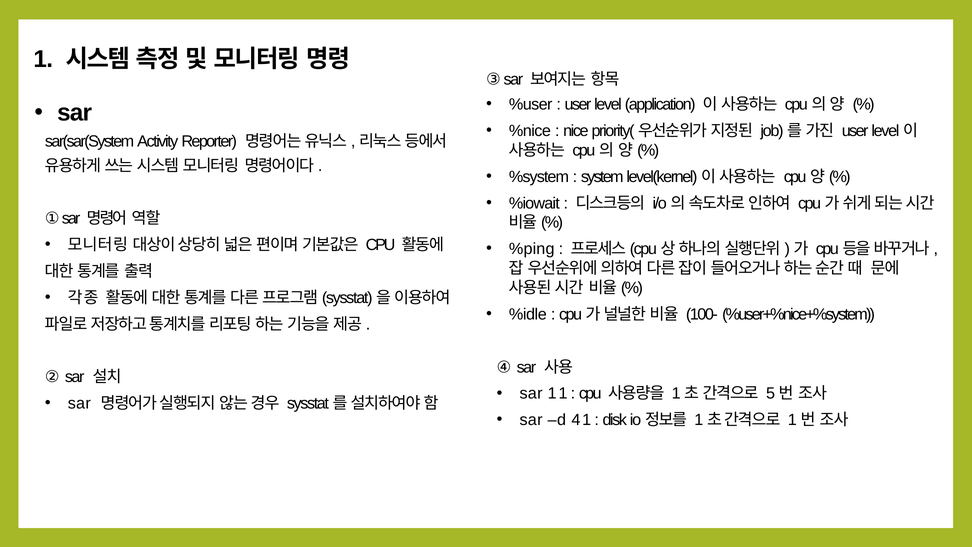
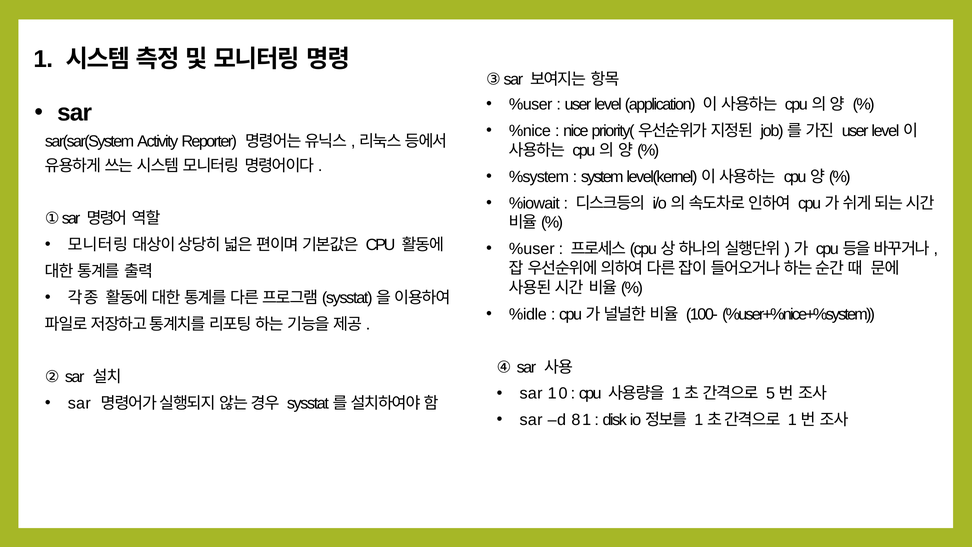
%ping at (532, 249): %ping -> %user
1 1: 1 -> 0
4: 4 -> 8
